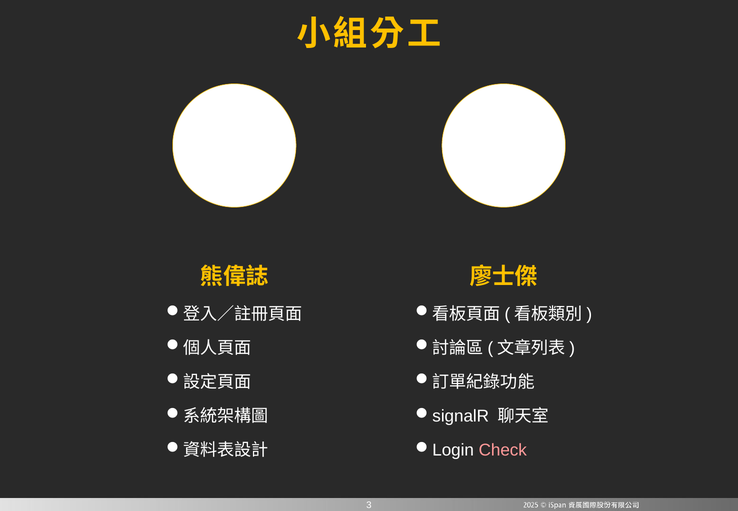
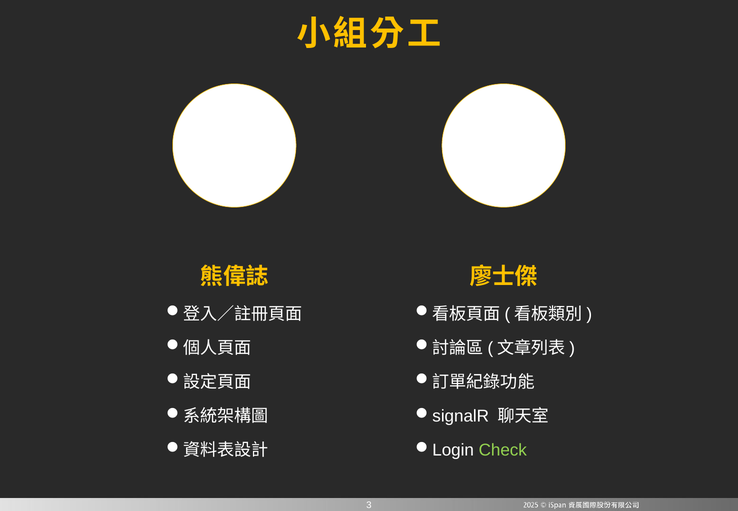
Check colour: pink -> light green
